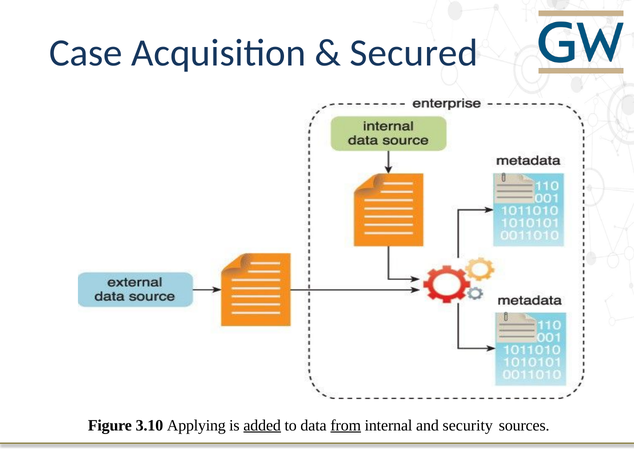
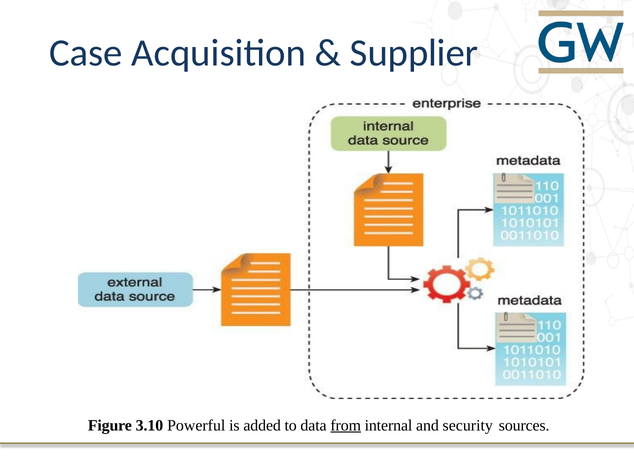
Secured: Secured -> Supplier
Applying: Applying -> Powerful
added underline: present -> none
